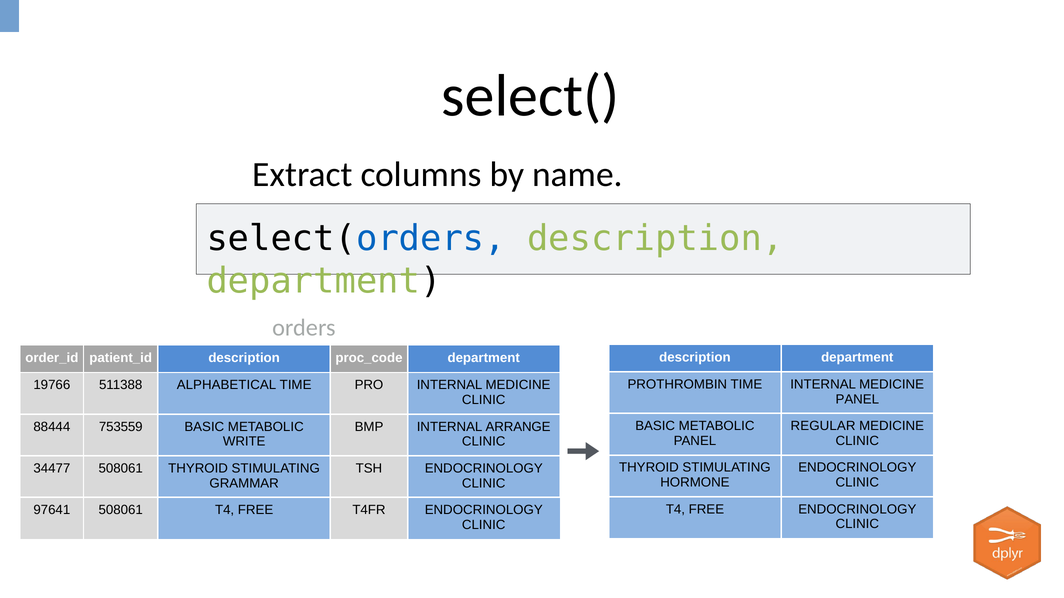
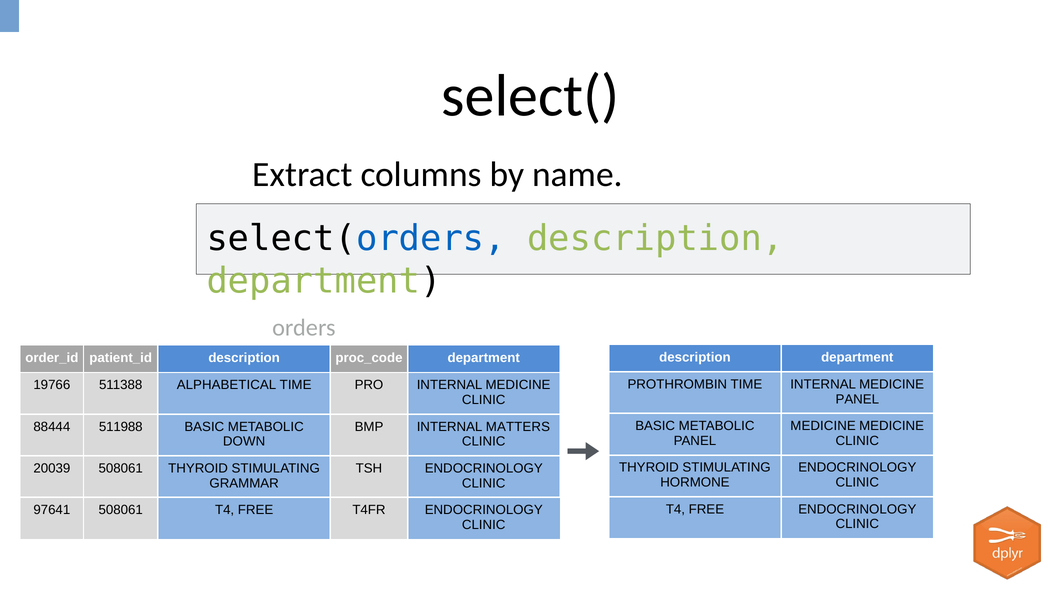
REGULAR at (823, 426): REGULAR -> MEDICINE
753559: 753559 -> 511988
ARRANGE: ARRANGE -> MATTERS
WRITE: WRITE -> DOWN
34477: 34477 -> 20039
